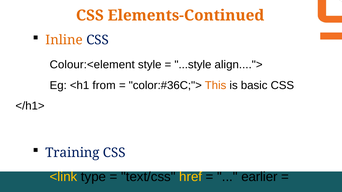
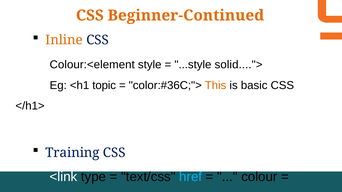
Elements-Continued: Elements-Continued -> Beginner-Continued
align....">: align...."> -> solid....">
from: from -> topic
<link colour: yellow -> white
href colour: yellow -> light blue
earlier: earlier -> colour
